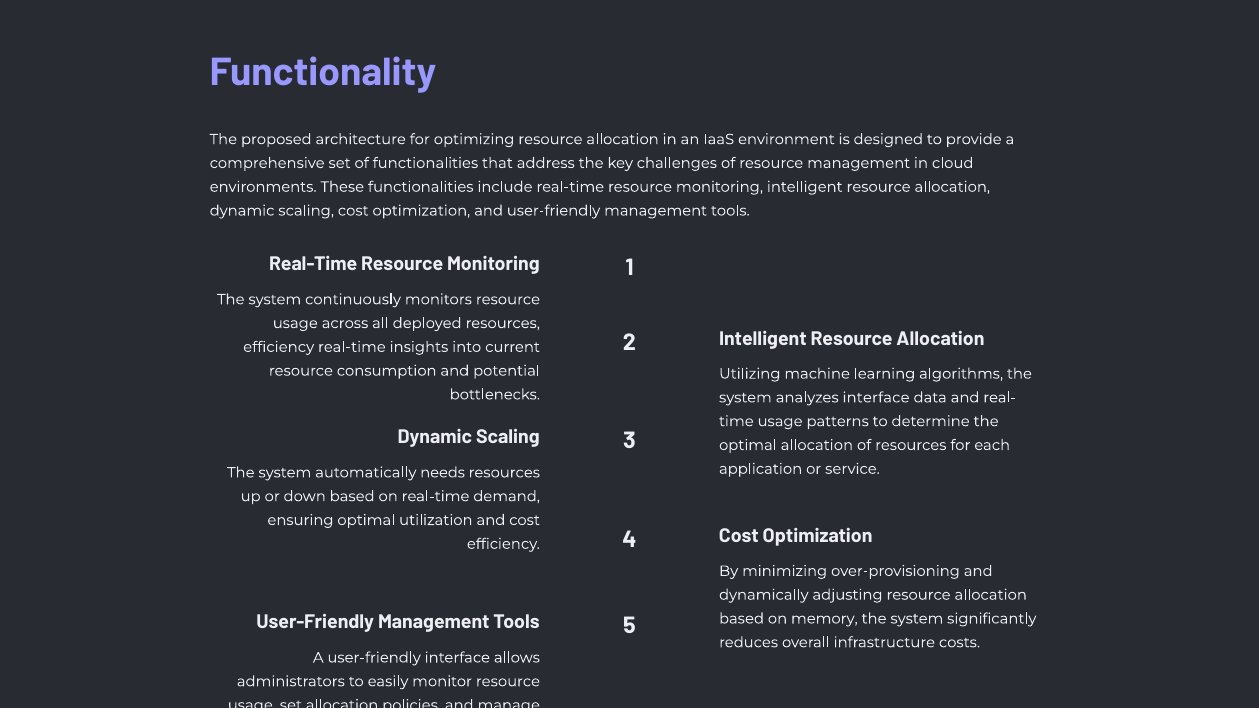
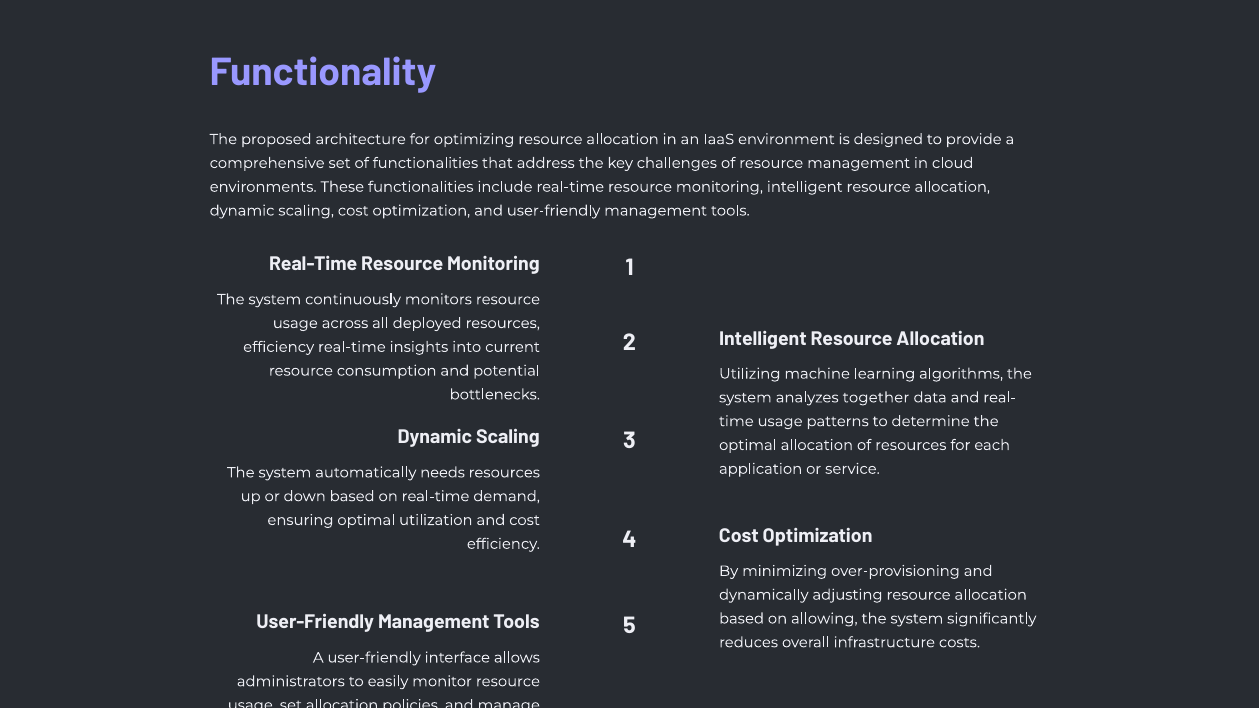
analyzes interface: interface -> together
memory: memory -> allowing
